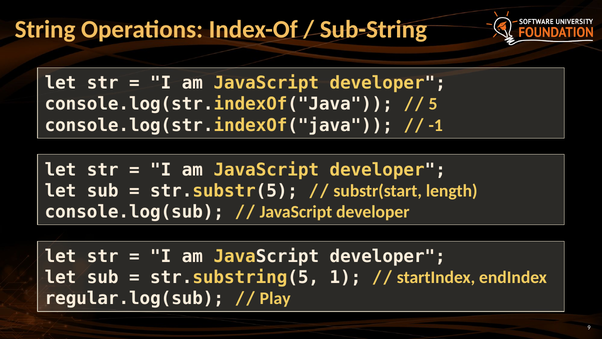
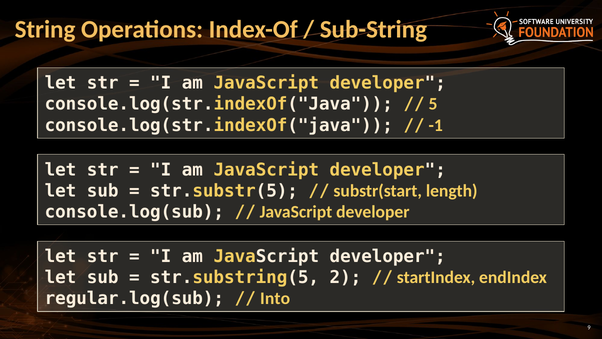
1: 1 -> 2
Play: Play -> Into
